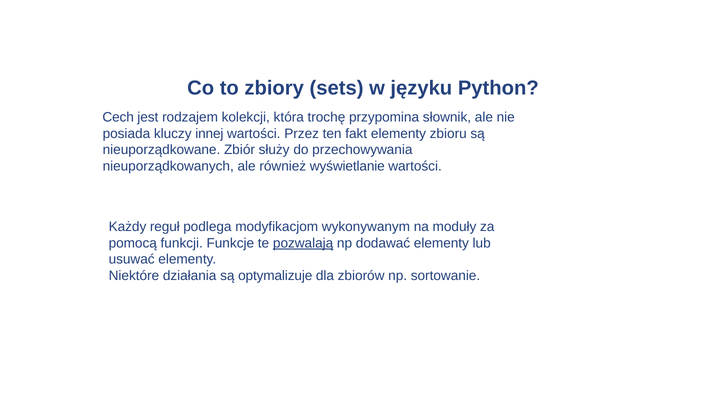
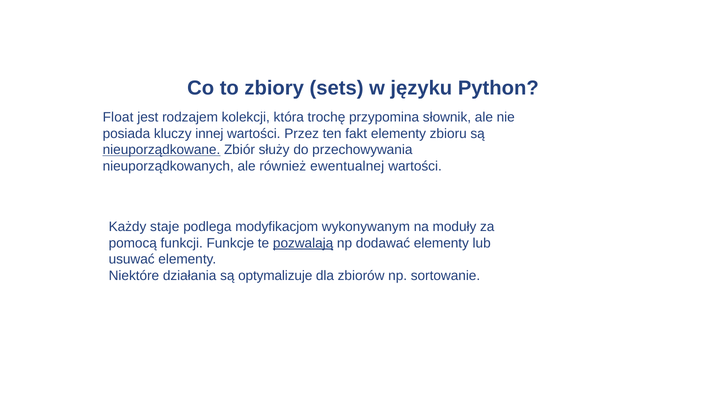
Cech: Cech -> Float
nieuporządkowane underline: none -> present
wyświetlanie: wyświetlanie -> ewentualnej
reguł: reguł -> staje
